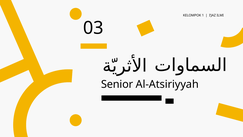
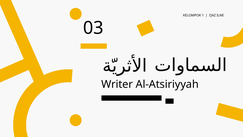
Senior: Senior -> Writer
